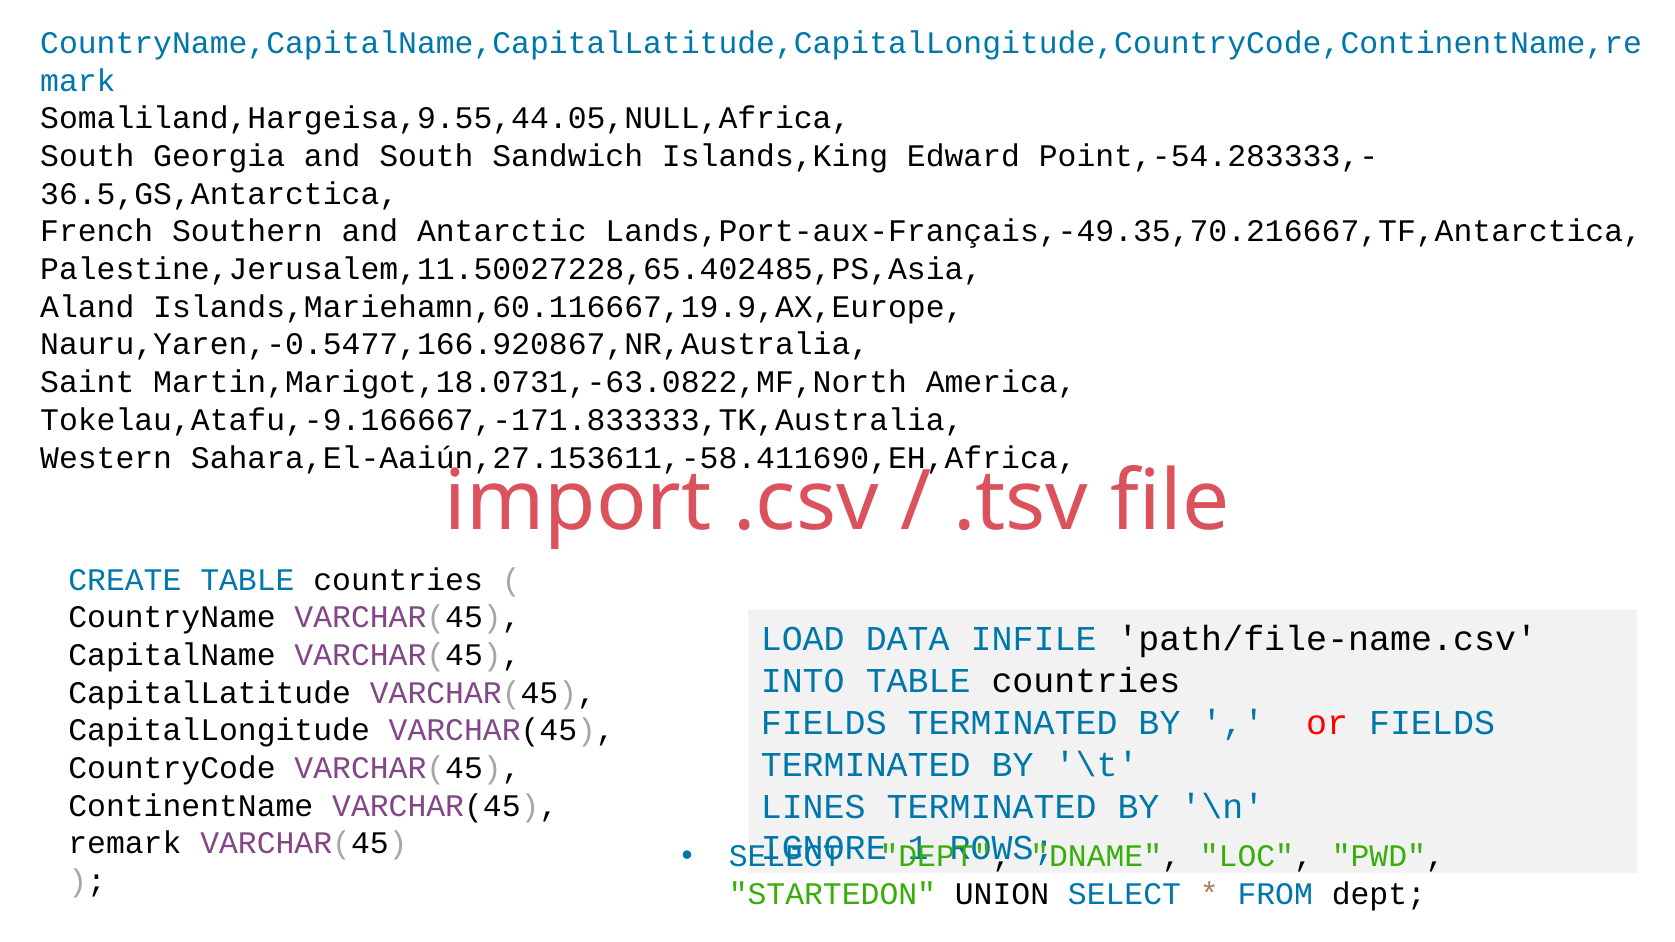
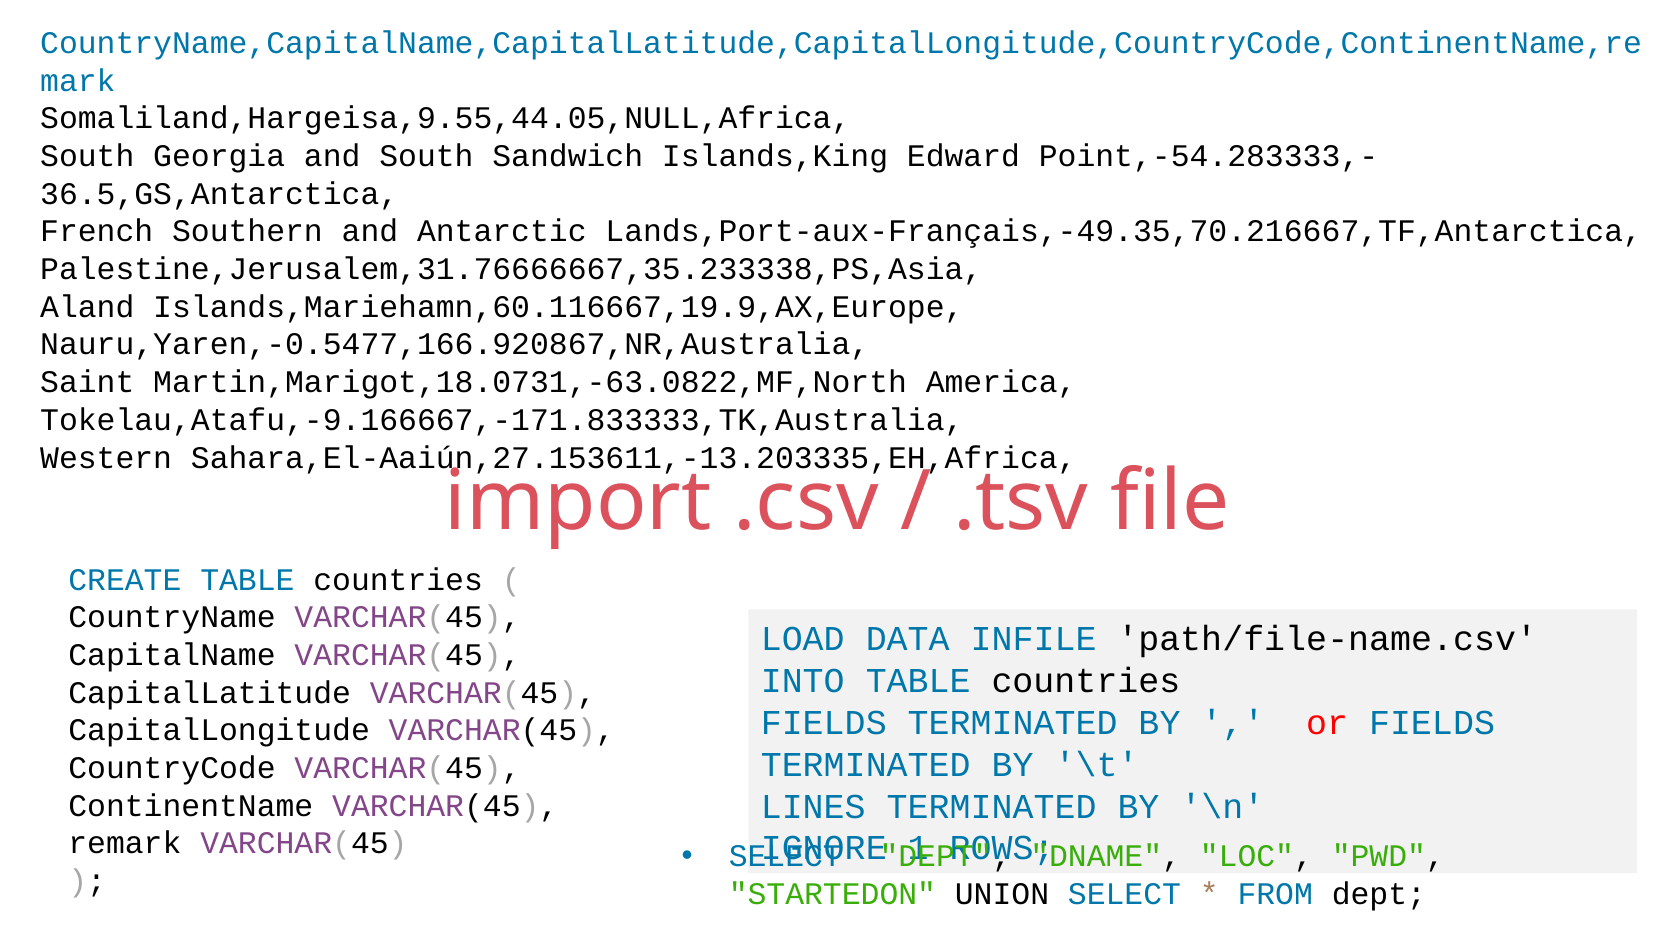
Palestine,Jerusalem,11.50027228,65.402485,PS,Asia: Palestine,Jerusalem,11.50027228,65.402485,PS,Asia -> Palestine,Jerusalem,31.76666667,35.233338,PS,Asia
Sahara,El-Aaiún,27.153611,-58.411690,EH,Africa: Sahara,El-Aaiún,27.153611,-58.411690,EH,Africa -> Sahara,El-Aaiún,27.153611,-13.203335,EH,Africa
